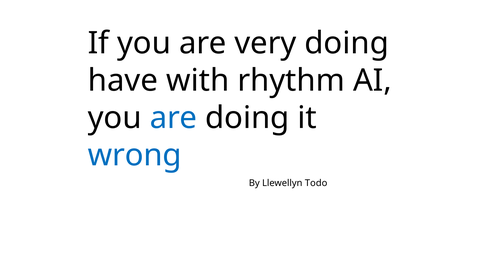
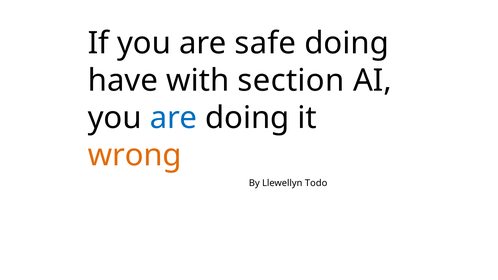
very: very -> safe
rhythm: rhythm -> section
wrong colour: blue -> orange
